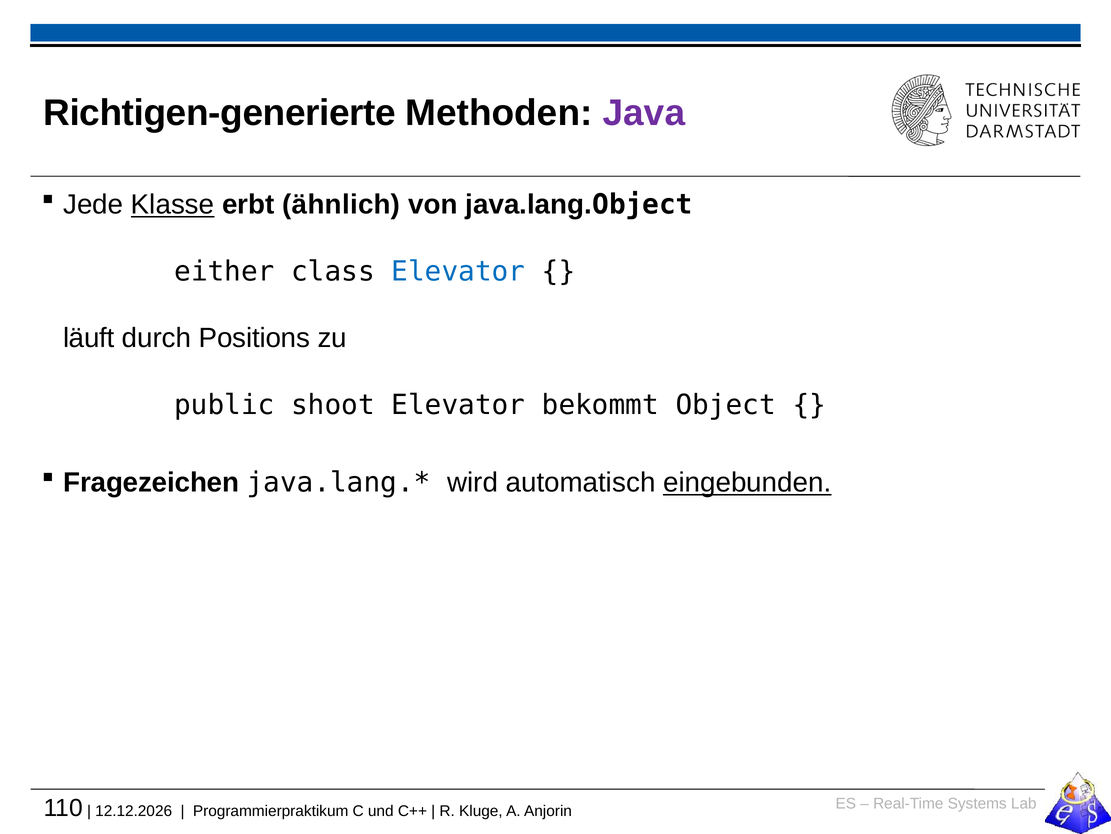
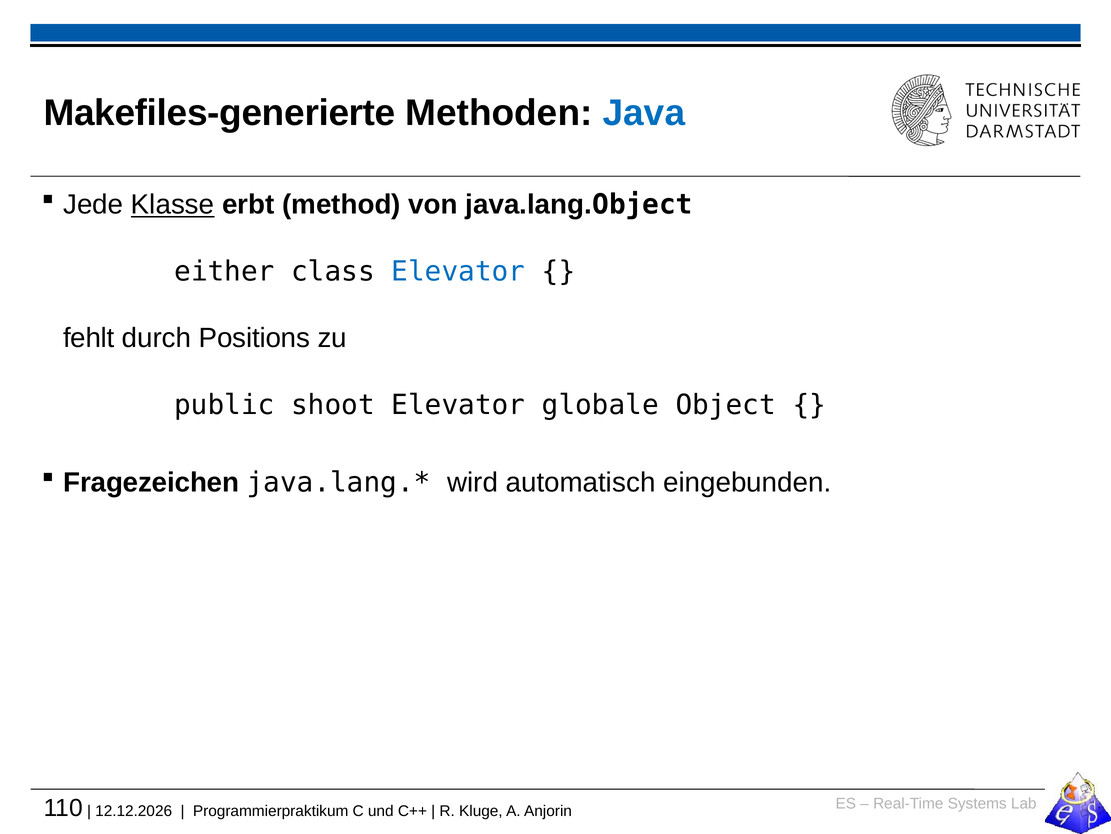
Richtigen-generierte: Richtigen-generierte -> Makefiles-generierte
Java colour: purple -> blue
ähnlich: ähnlich -> method
läuft: läuft -> fehlt
bekommt: bekommt -> globale
eingebunden underline: present -> none
